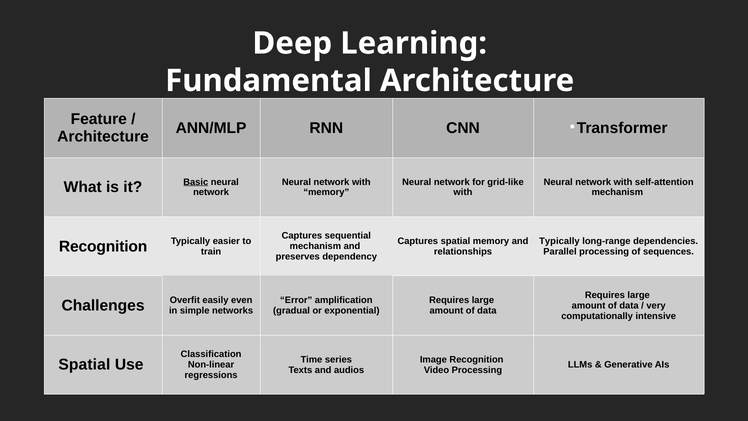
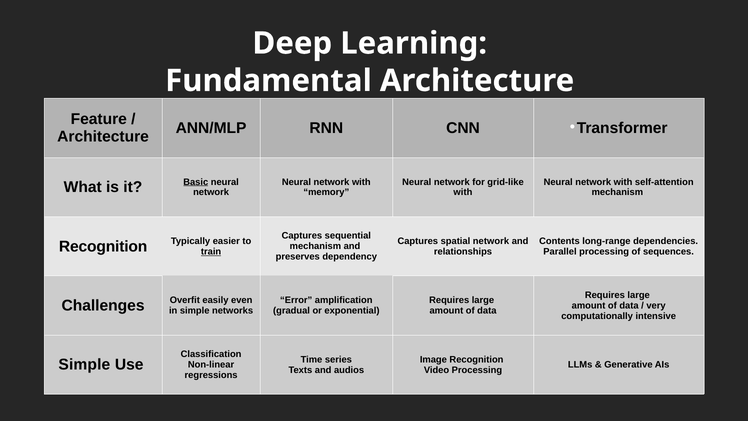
spatial memory: memory -> network
Typically at (559, 241): Typically -> Contents
train underline: none -> present
Spatial at (84, 365): Spatial -> Simple
